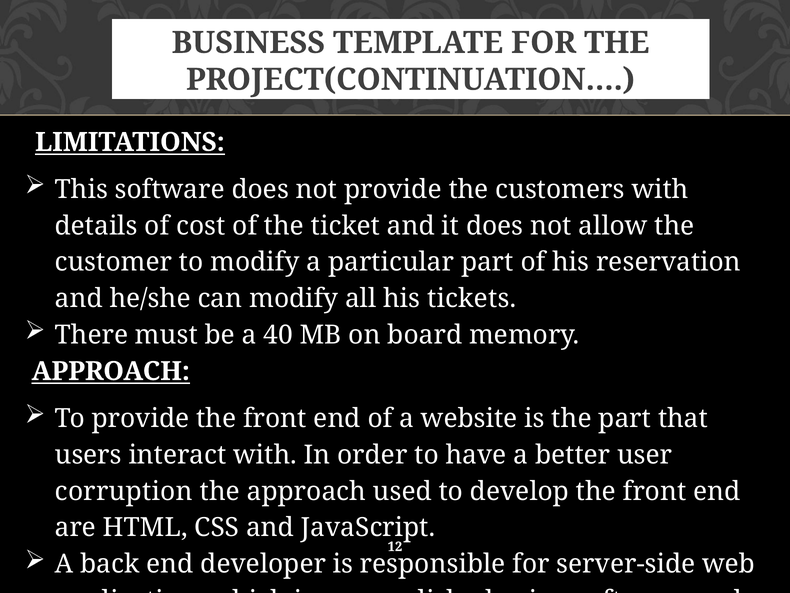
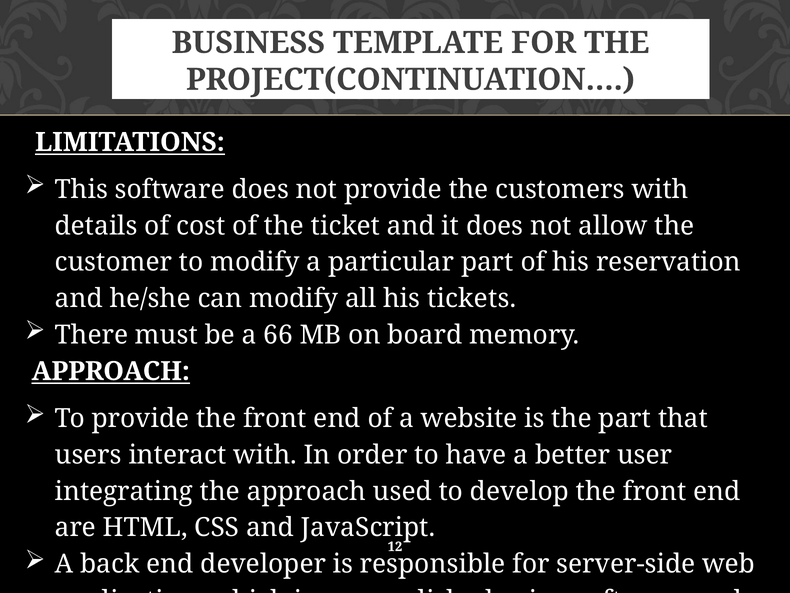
40: 40 -> 66
corruption: corruption -> integrating
